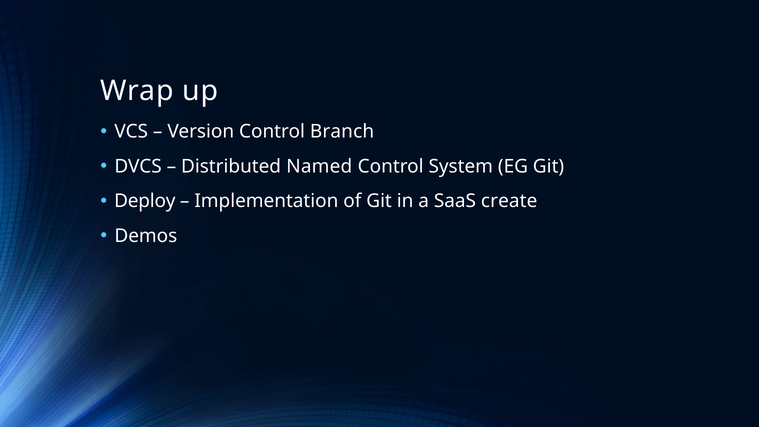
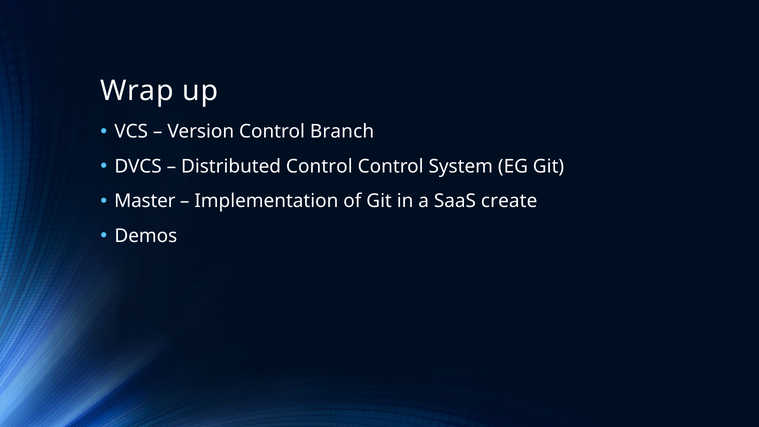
Distributed Named: Named -> Control
Deploy: Deploy -> Master
